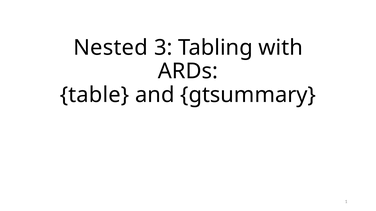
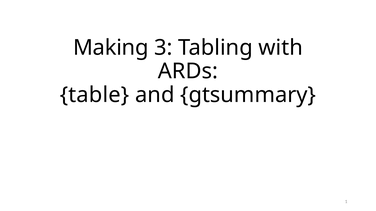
Nested: Nested -> Making
